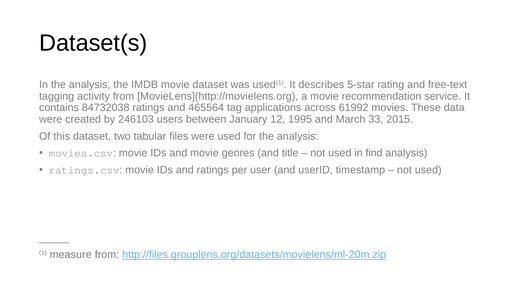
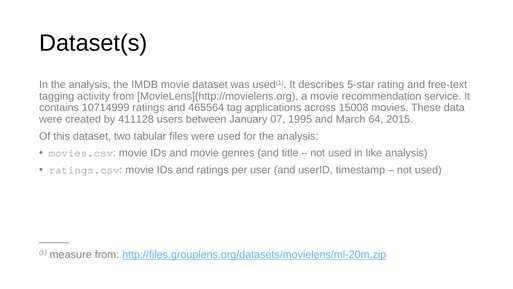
84732038: 84732038 -> 10714999
61992: 61992 -> 15008
246103: 246103 -> 411128
12: 12 -> 07
33: 33 -> 64
find: find -> like
